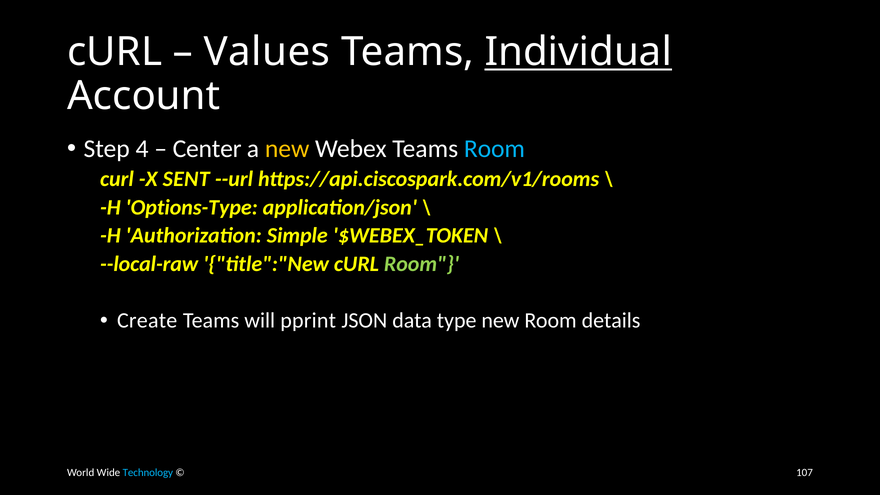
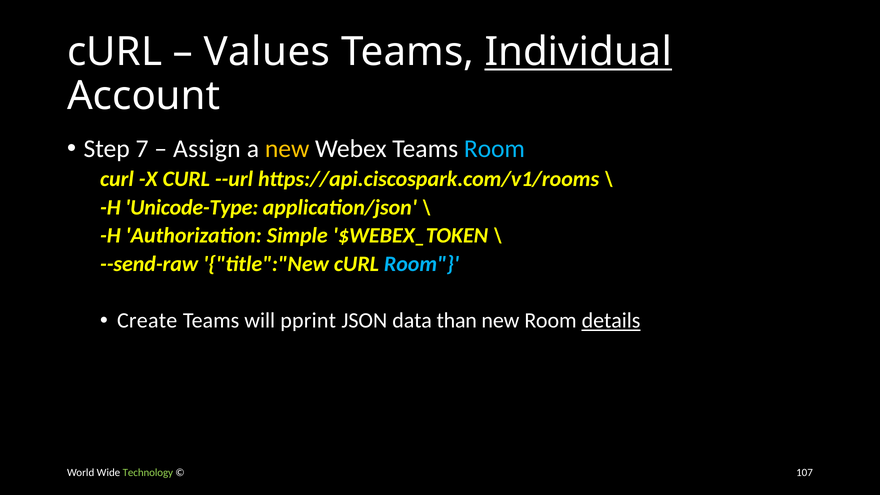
4: 4 -> 7
Center: Center -> Assign
X SENT: SENT -> CURL
Options-Type: Options-Type -> Unicode-Type
--local-raw: --local-raw -> --send-raw
Room at (422, 264) colour: light green -> light blue
type: type -> than
details underline: none -> present
Technology colour: light blue -> light green
